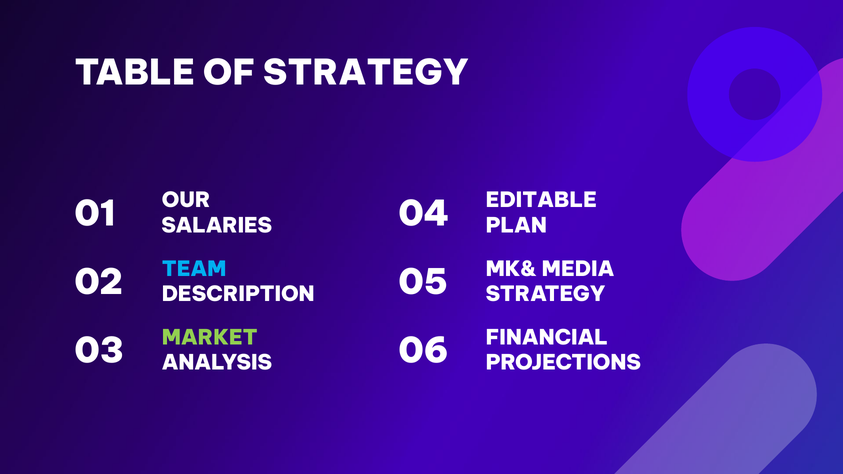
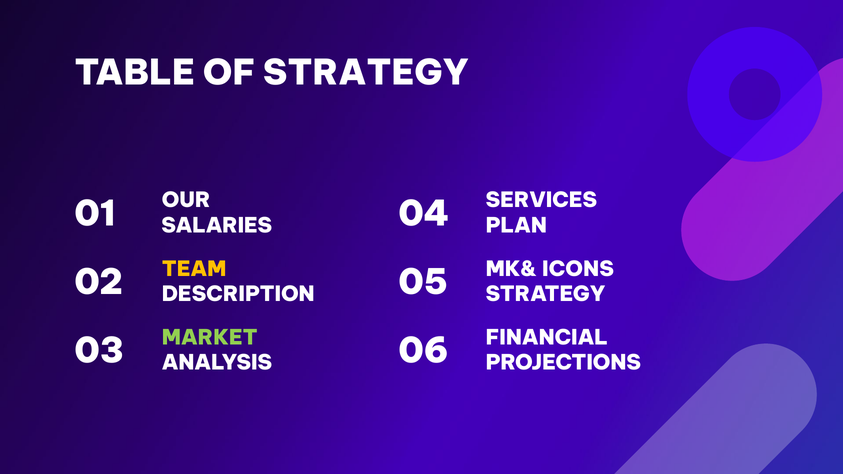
EDITABLE: EDITABLE -> SERVICES
TEAM colour: light blue -> yellow
MEDIA: MEDIA -> ICONS
